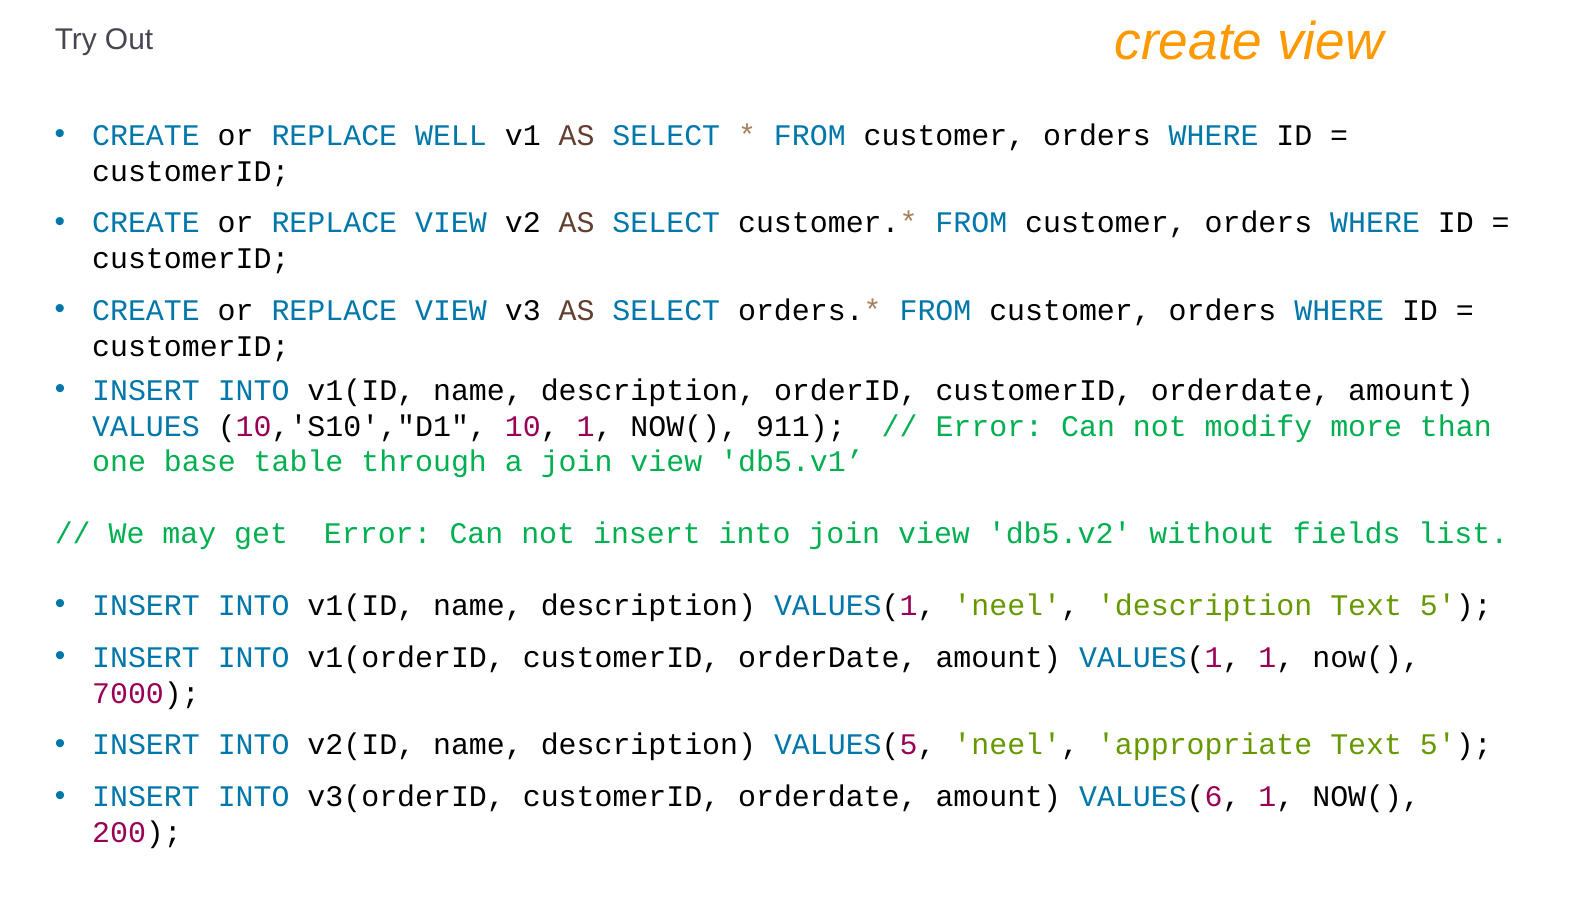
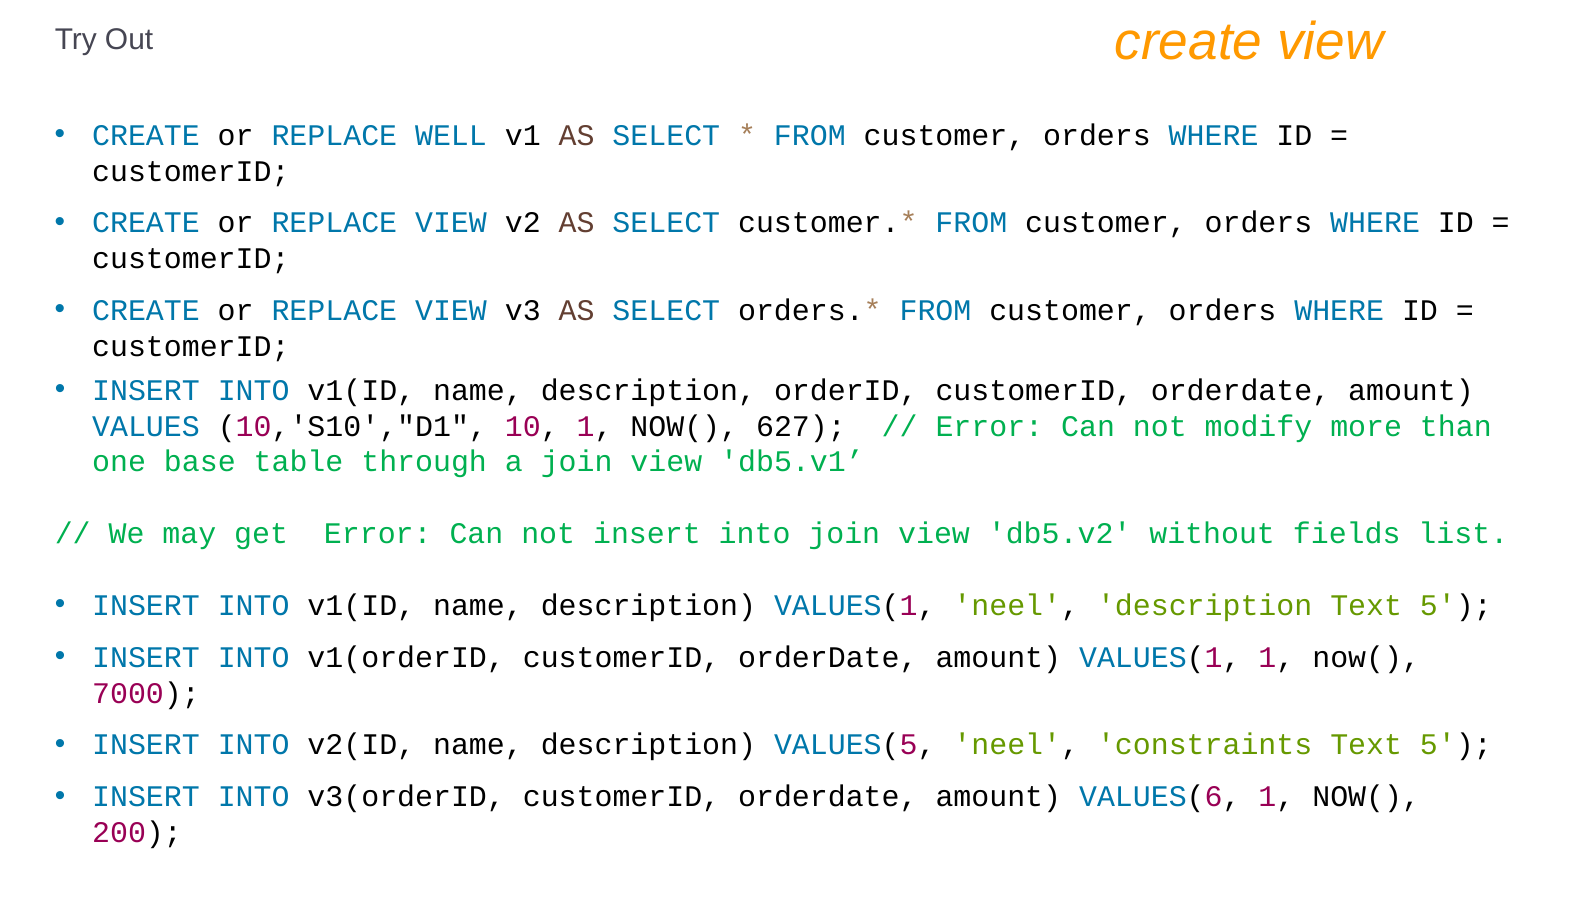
911: 911 -> 627
appropriate: appropriate -> constraints
